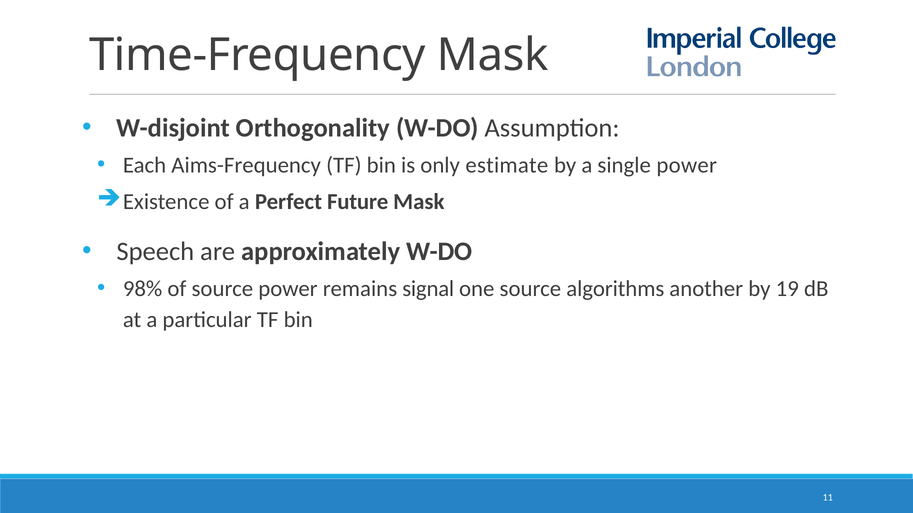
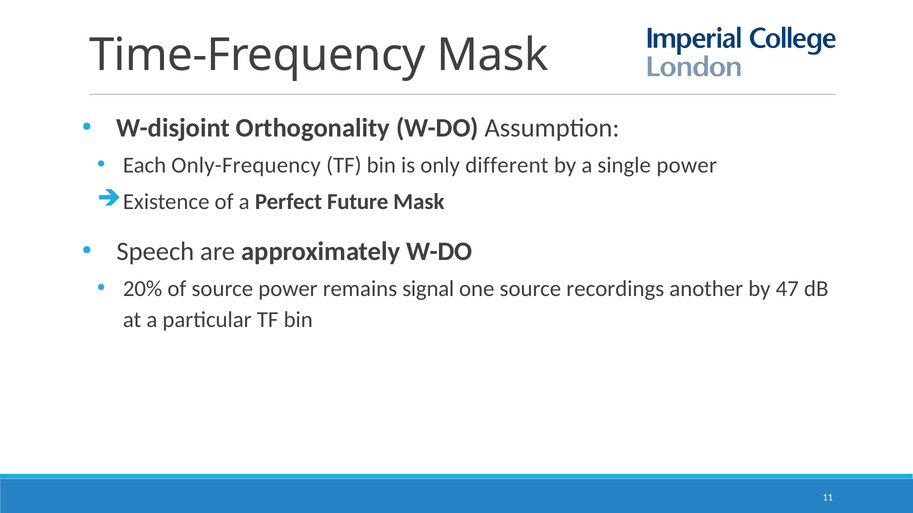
Aims-Frequency: Aims-Frequency -> Only-Frequency
estimate: estimate -> different
98%: 98% -> 20%
algorithms: algorithms -> recordings
19: 19 -> 47
